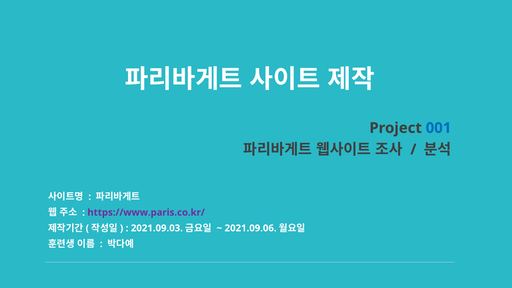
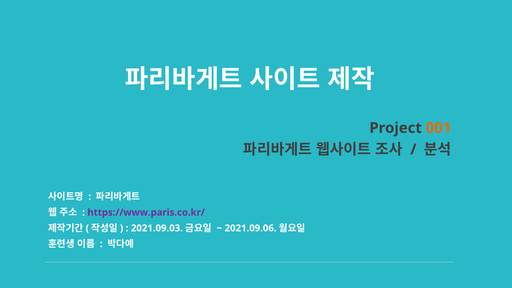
001 colour: blue -> orange
